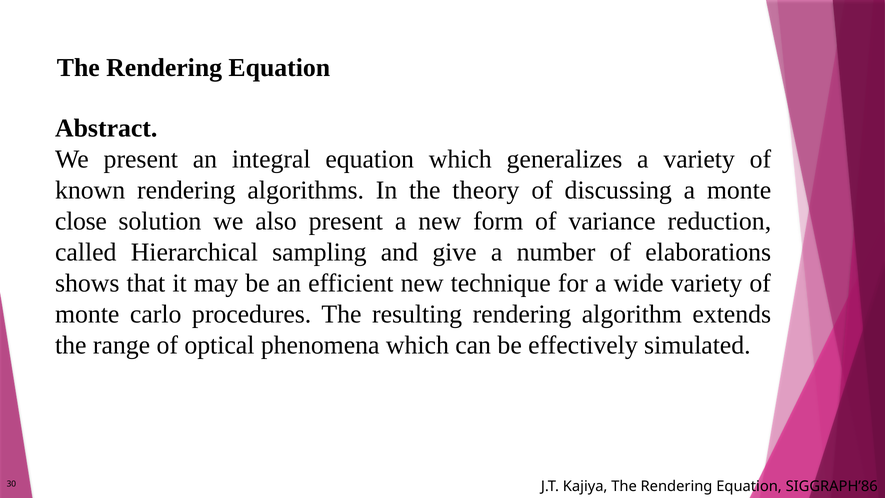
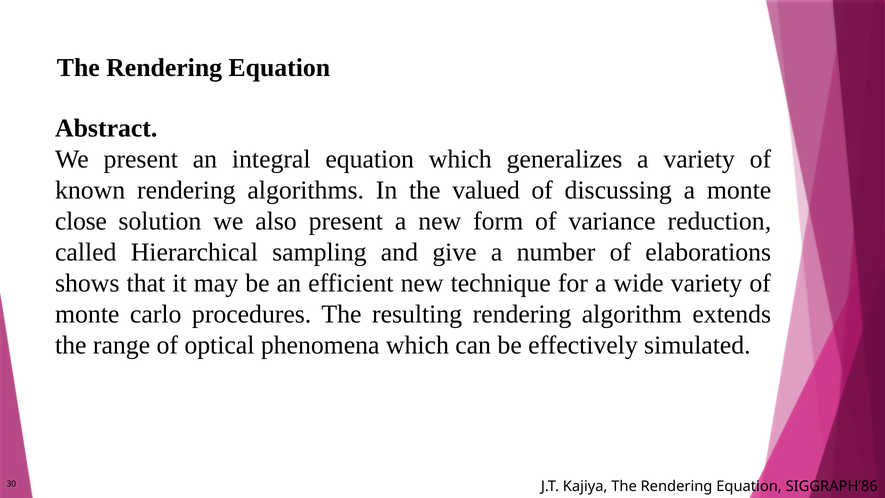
theory: theory -> valued
